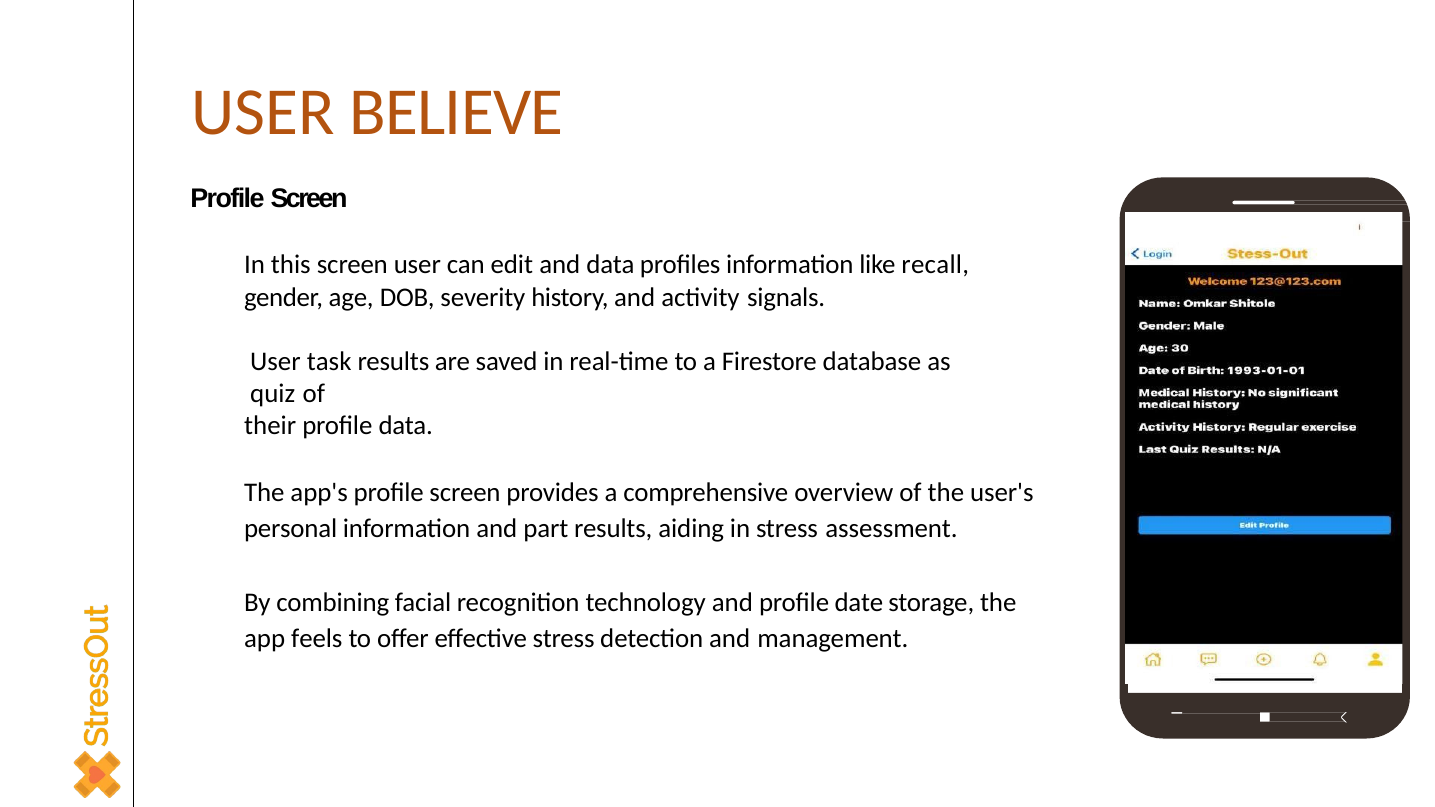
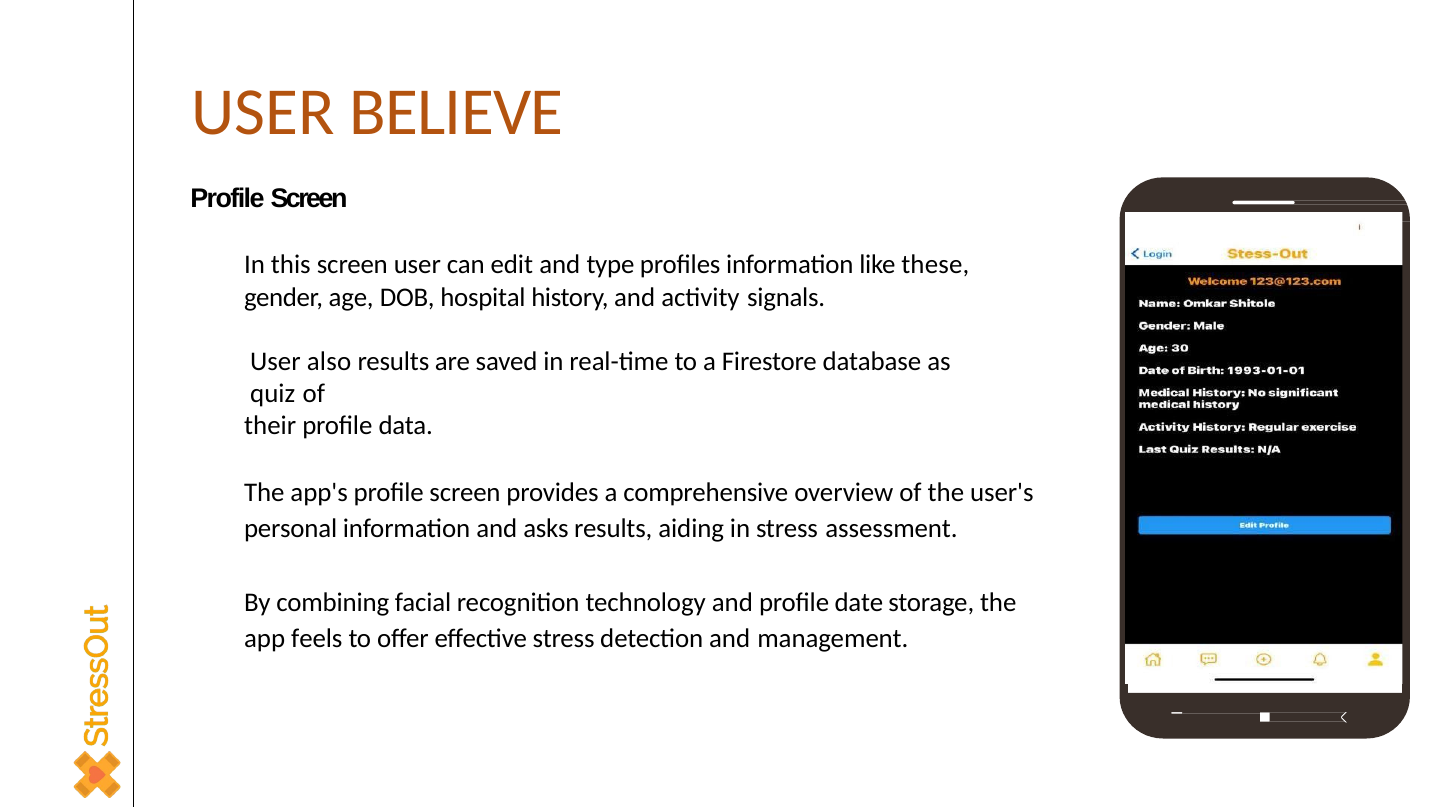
and data: data -> type
recall: recall -> these
severity: severity -> hospital
task: task -> also
part: part -> asks
